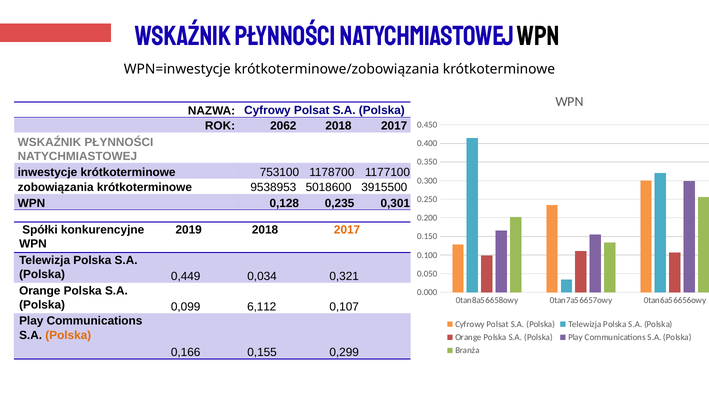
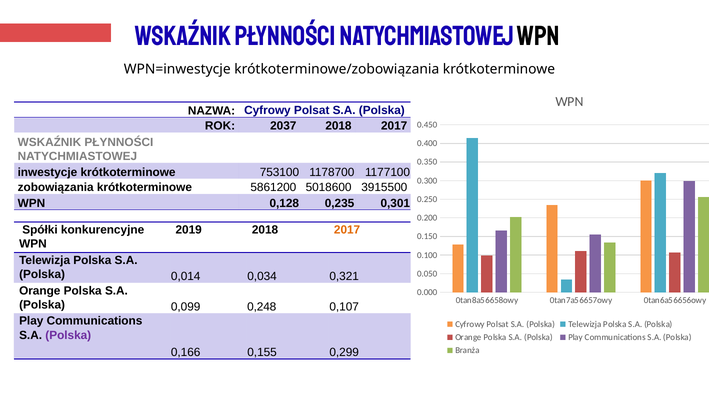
2062: 2062 -> 2037
9538953: 9538953 -> 5861200
0,449: 0,449 -> 0,014
6,112: 6,112 -> 0,248
Polska at (68, 335) colour: orange -> purple
